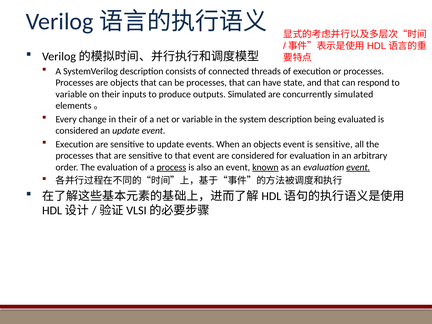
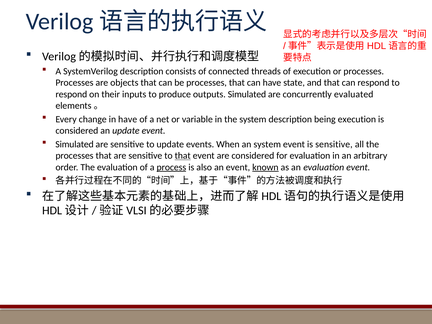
variable at (71, 94): variable -> respond
concurrently simulated: simulated -> evaluated
in their: their -> have
being evaluated: evaluated -> execution
Execution at (74, 144): Execution -> Simulated
an objects: objects -> system
that at (183, 156) underline: none -> present
event at (358, 167) underline: present -> none
